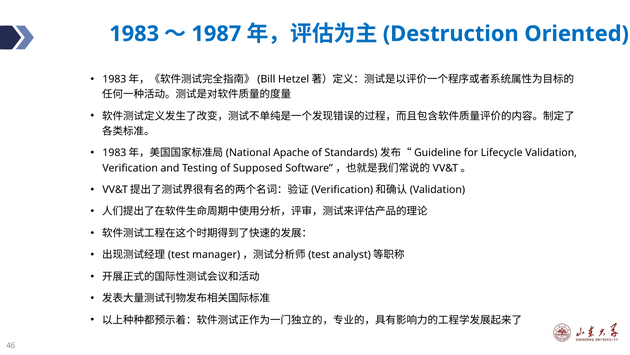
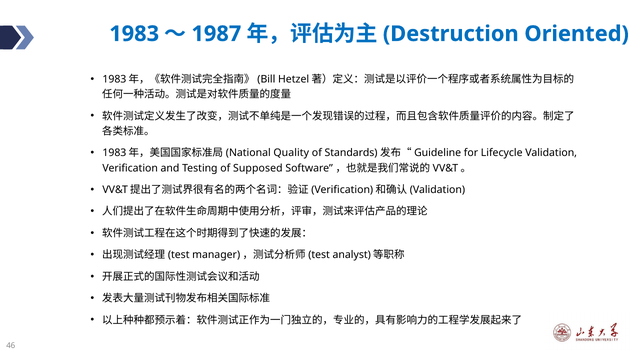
Apache: Apache -> Quality
